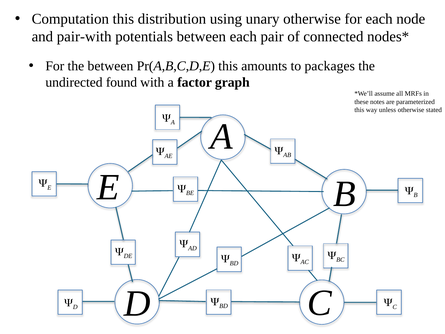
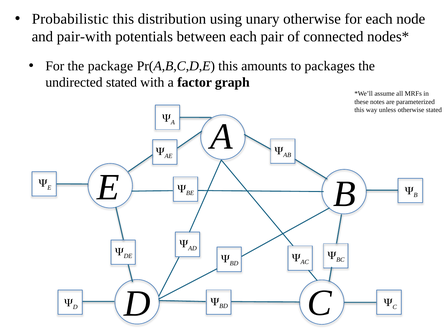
Computation: Computation -> Probabilistic
the between: between -> package
undirected found: found -> stated
